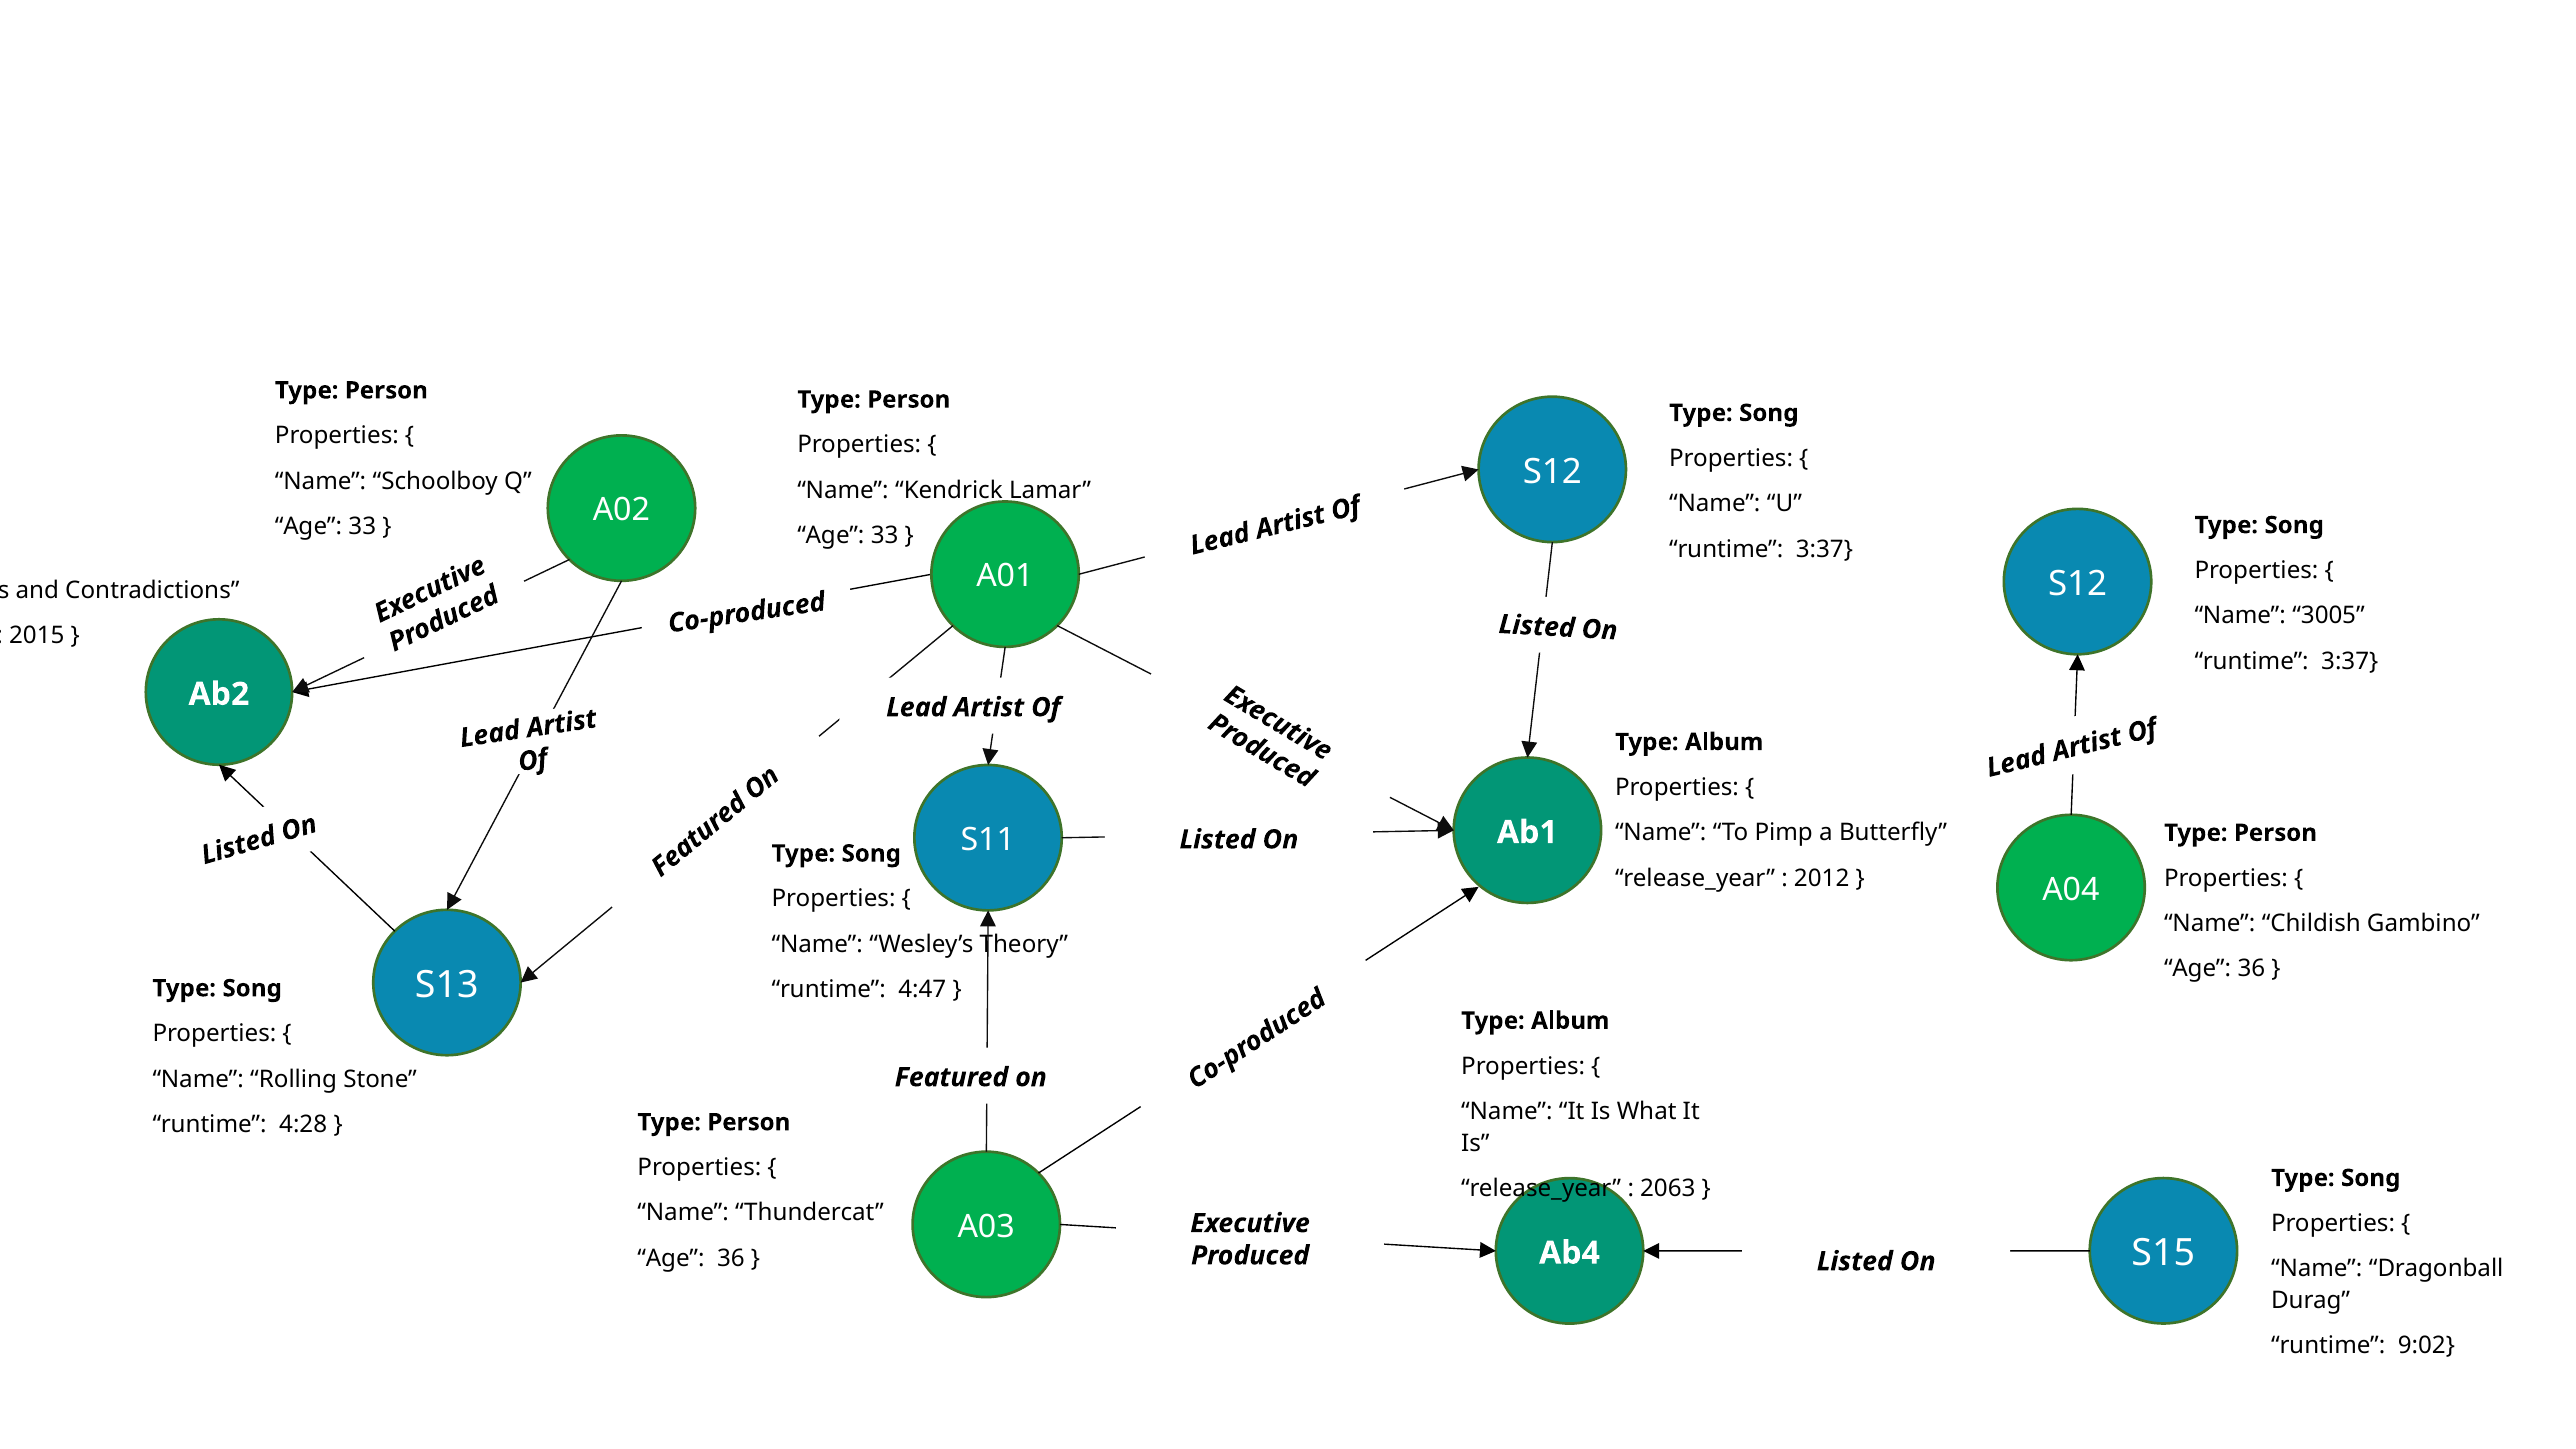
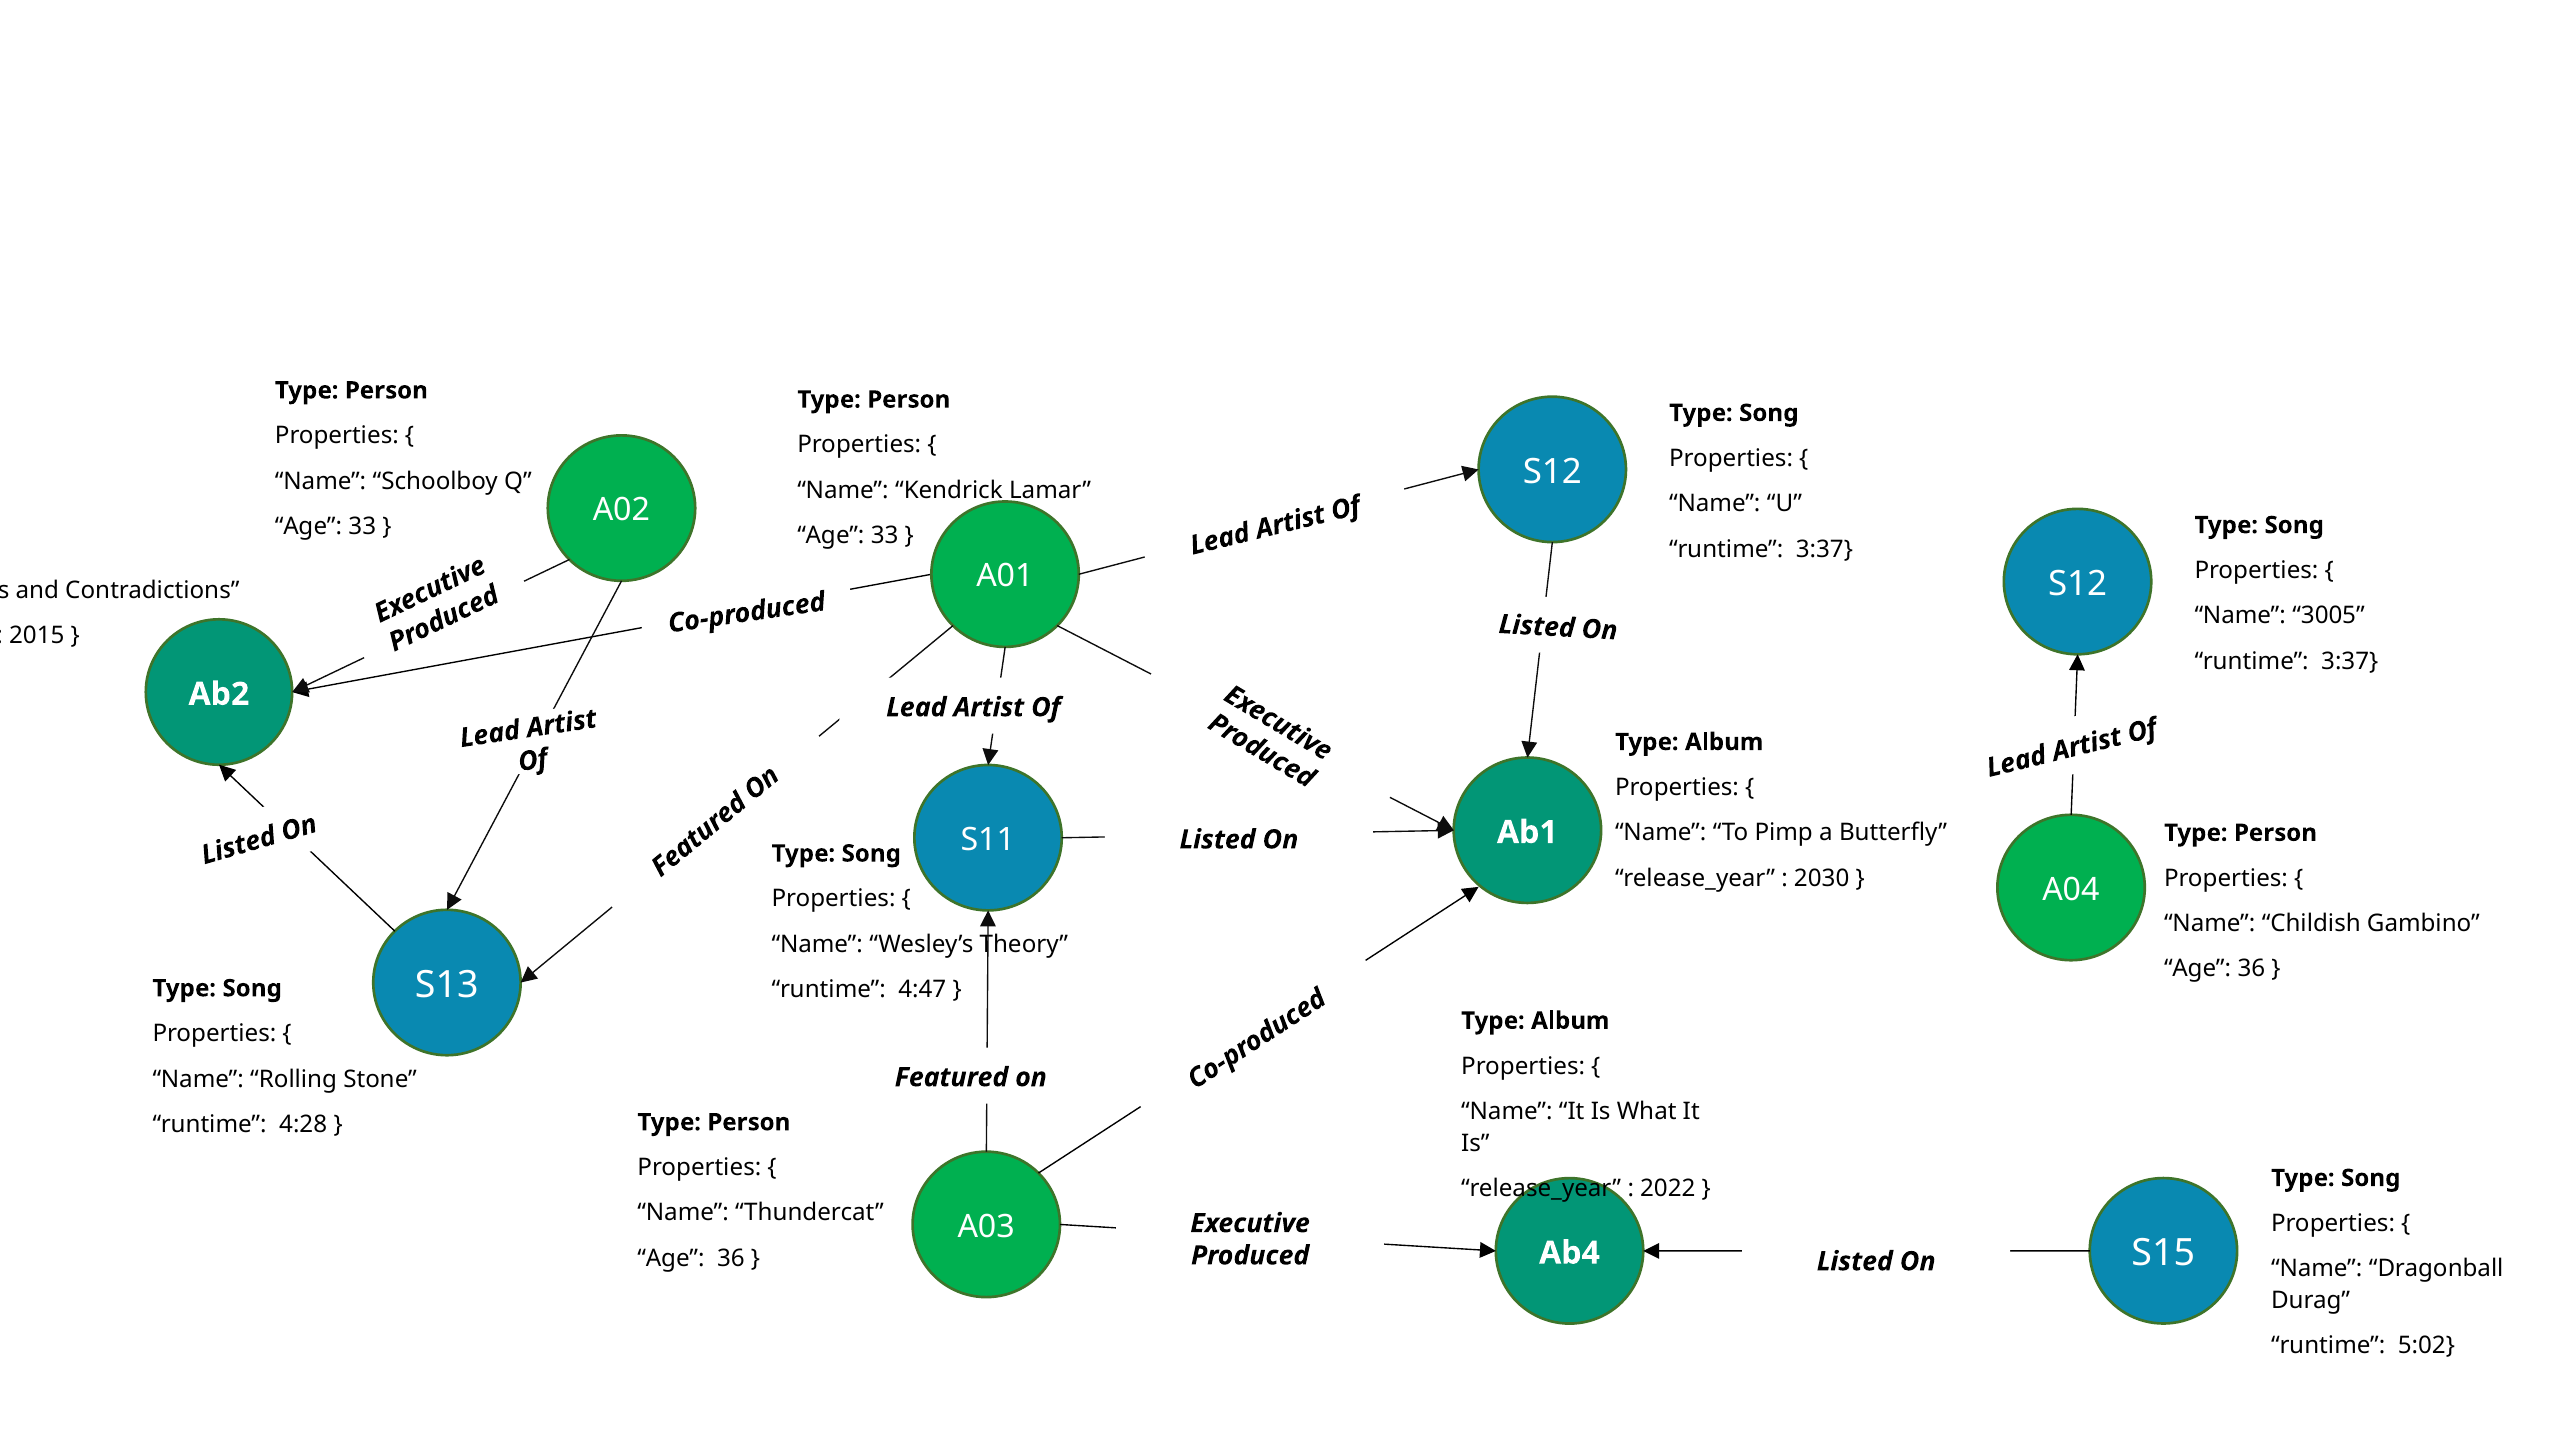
2012: 2012 -> 2030
2063: 2063 -> 2022
9:02: 9:02 -> 5:02
